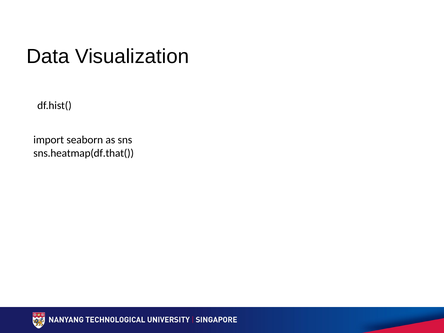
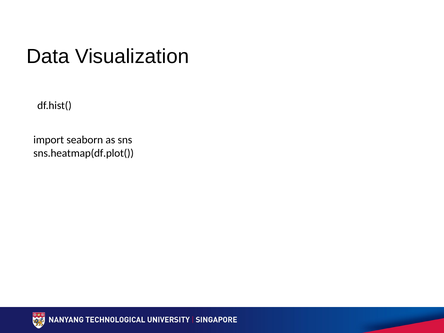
sns.heatmap(df.that(: sns.heatmap(df.that( -> sns.heatmap(df.plot(
